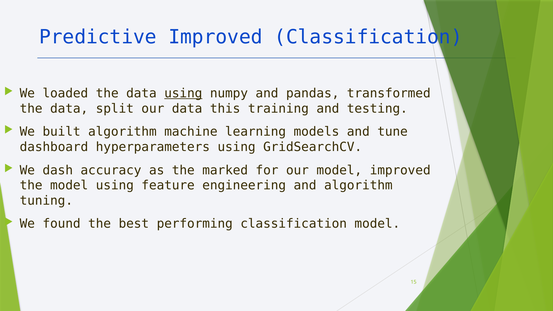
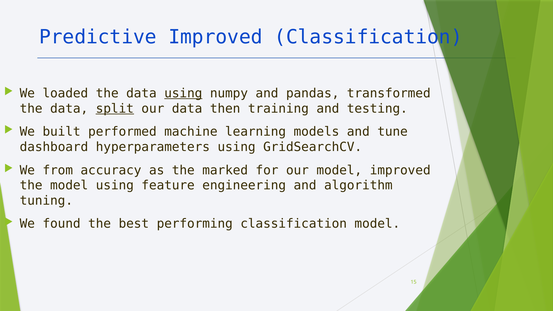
split underline: none -> present
this: this -> then
built algorithm: algorithm -> performed
dash: dash -> from
